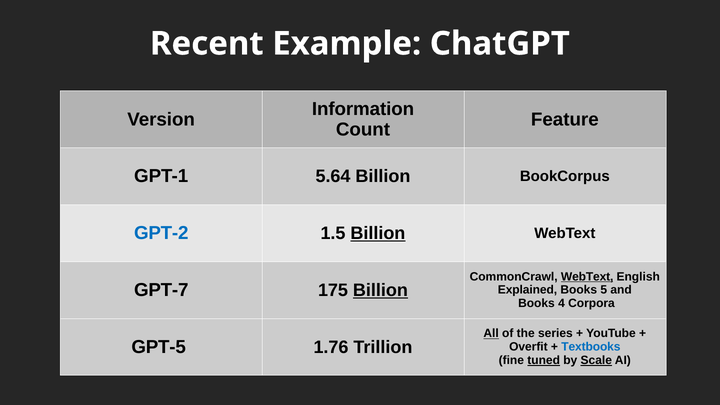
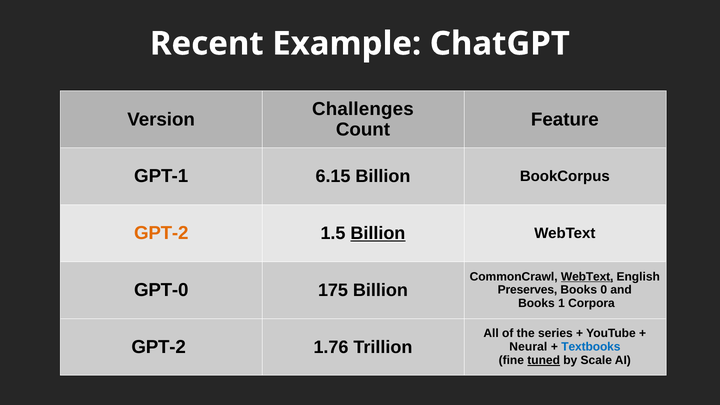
Information: Information -> Challenges
5.64: 5.64 -> 6.15
GPT-2 at (161, 233) colour: blue -> orange
GPT-7: GPT-7 -> GPT-0
Billion at (380, 290) underline: present -> none
Explained: Explained -> Preserves
5: 5 -> 0
4: 4 -> 1
All underline: present -> none
GPT-5 at (159, 347): GPT-5 -> GPT-2
Overfit: Overfit -> Neural
Scale underline: present -> none
